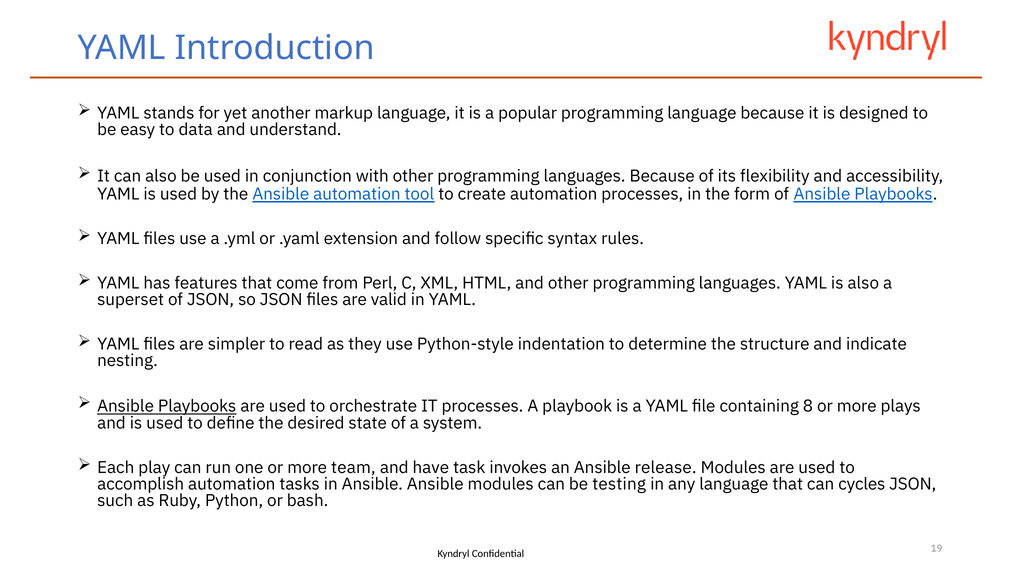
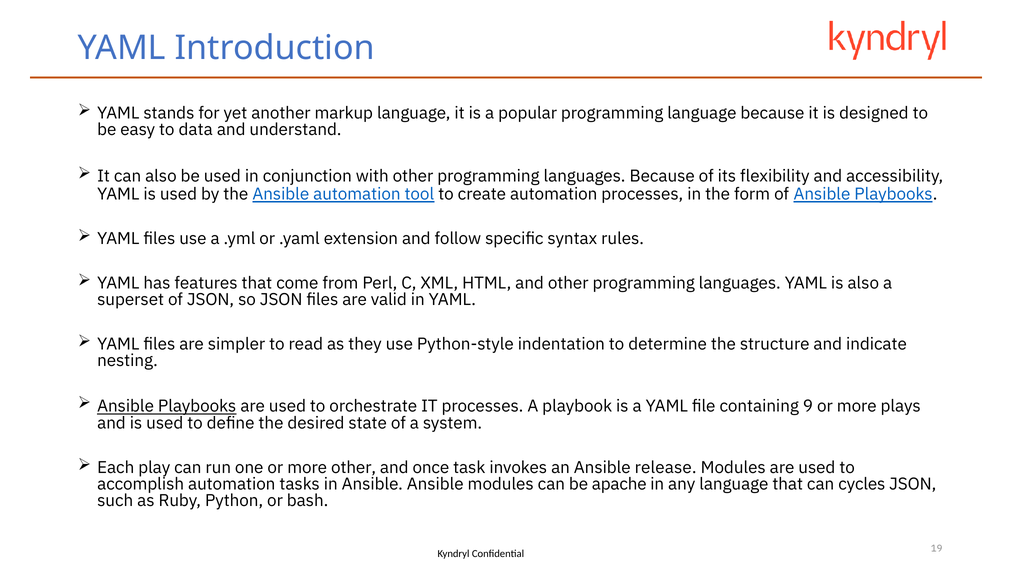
8: 8 -> 9
more team: team -> other
have: have -> once
testing: testing -> apache
